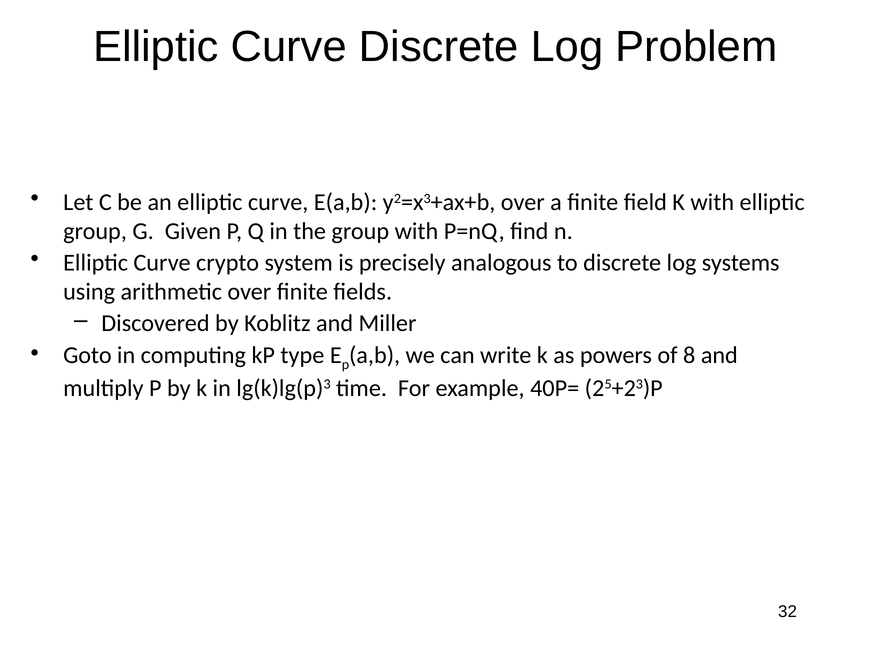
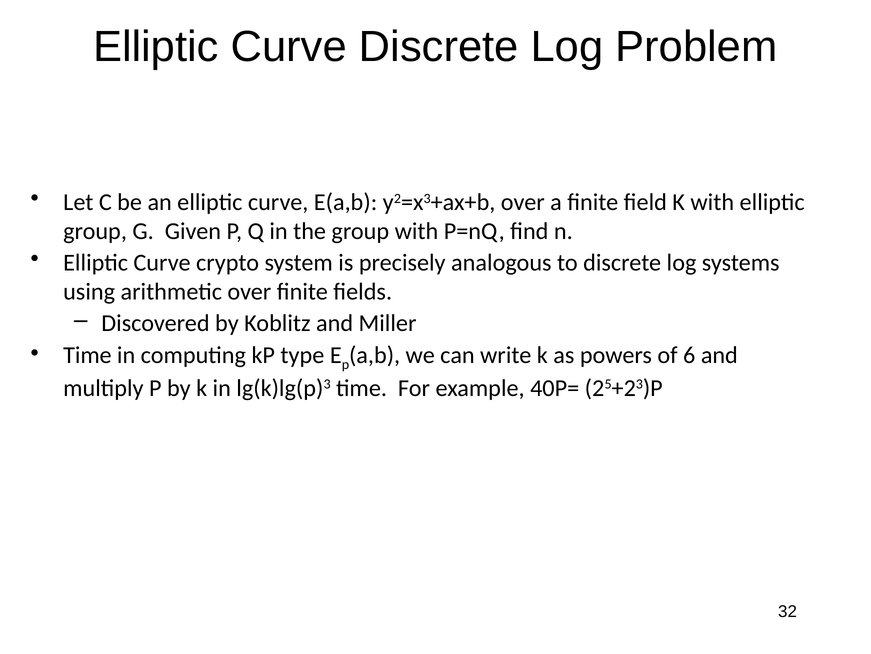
Goto at (87, 355): Goto -> Time
8: 8 -> 6
